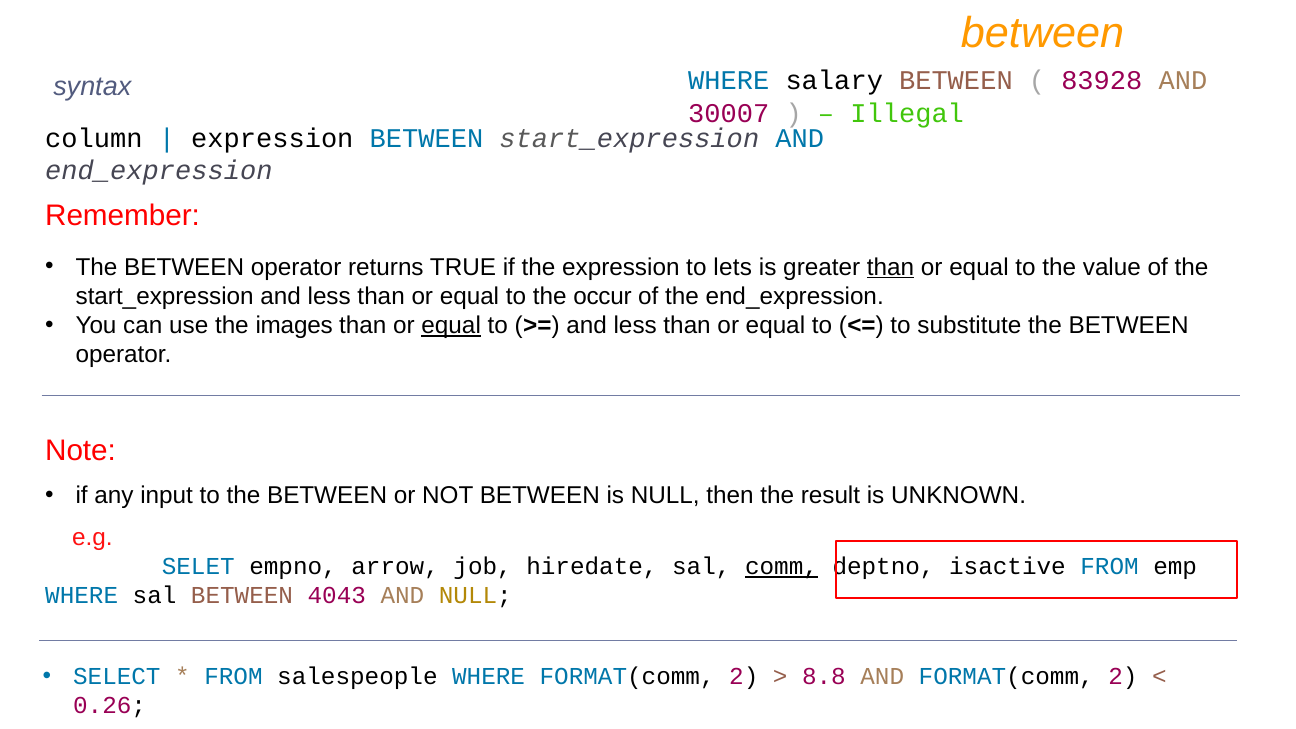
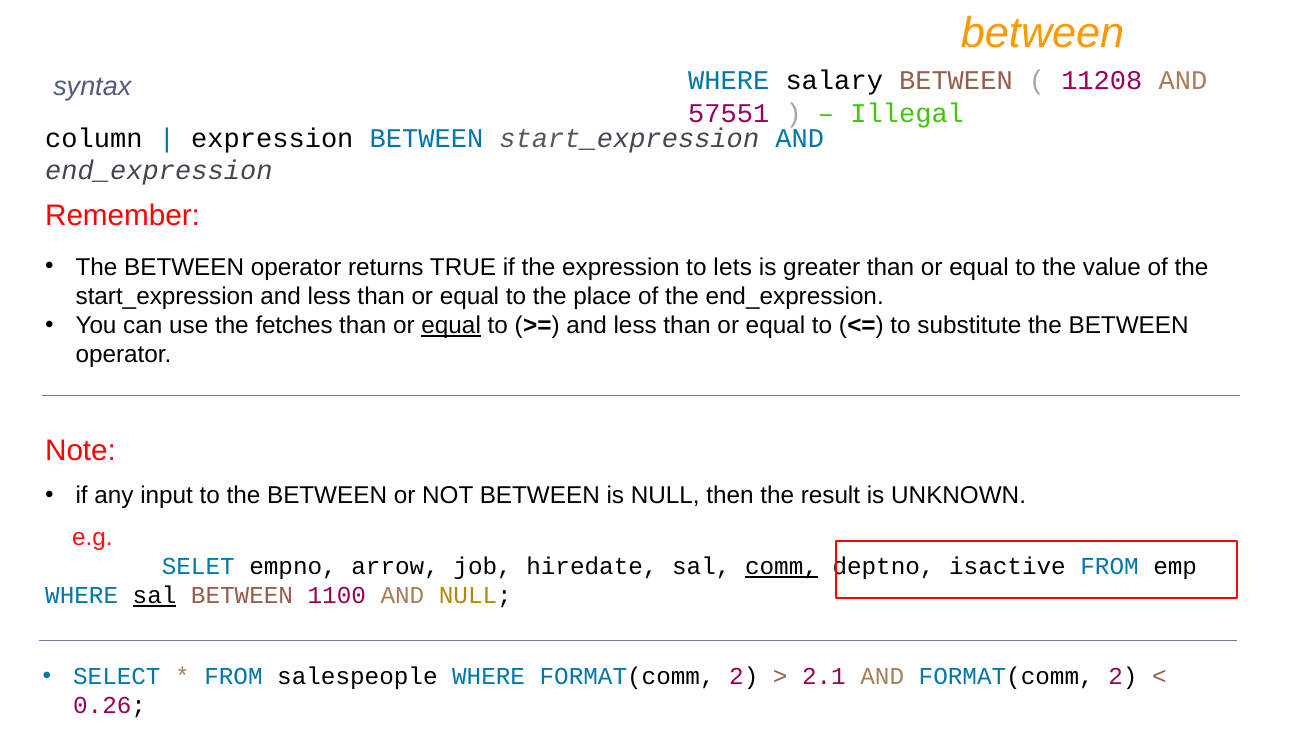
83928: 83928 -> 11208
30007: 30007 -> 57551
than at (891, 267) underline: present -> none
occur: occur -> place
images: images -> fetches
sal at (155, 596) underline: none -> present
4043: 4043 -> 1100
8.8: 8.8 -> 2.1
